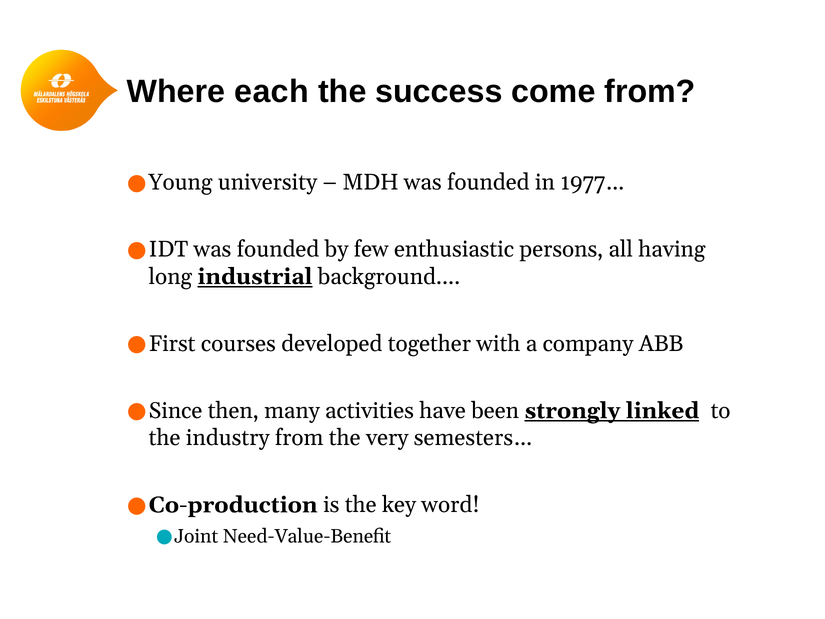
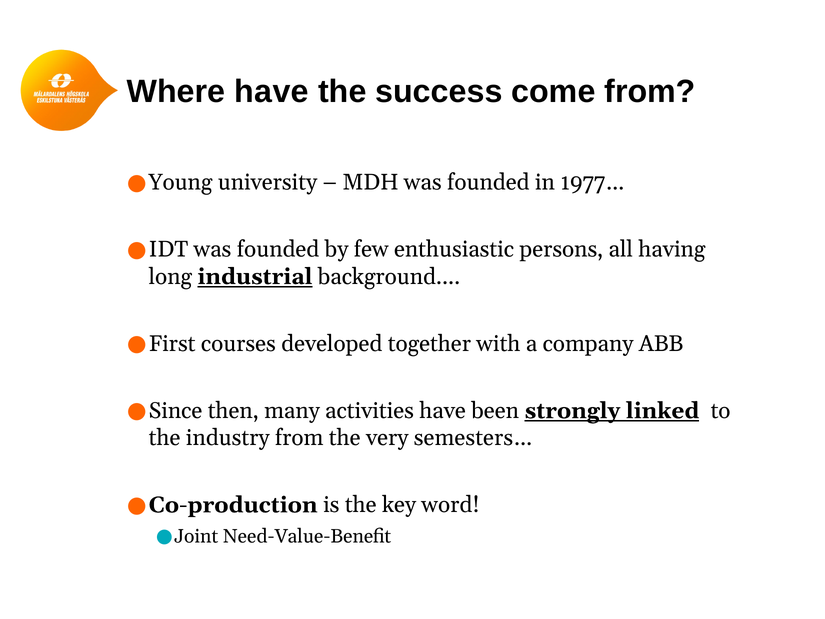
Where each: each -> have
